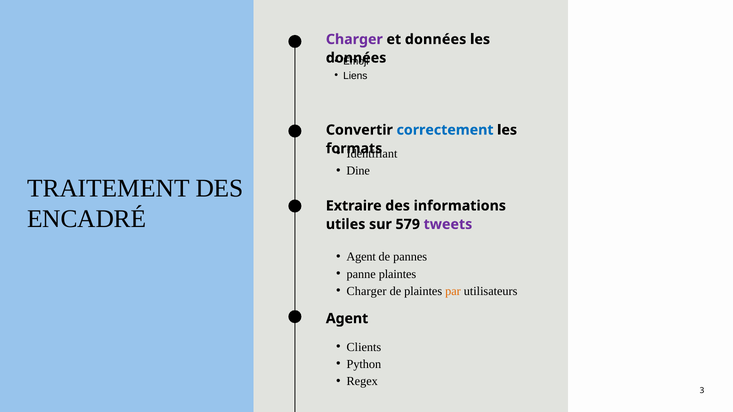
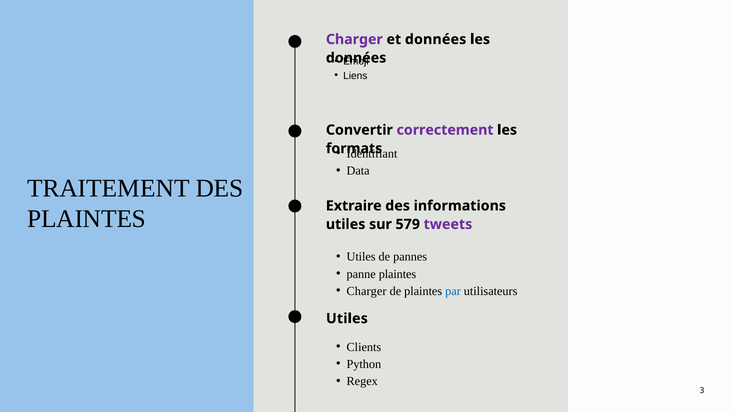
correctement colour: blue -> purple
Dine: Dine -> Data
ENCADRÉ at (87, 219): ENCADRÉ -> PLAINTES
Agent at (361, 257): Agent -> Utiles
par colour: orange -> blue
Agent at (347, 319): Agent -> Utiles
